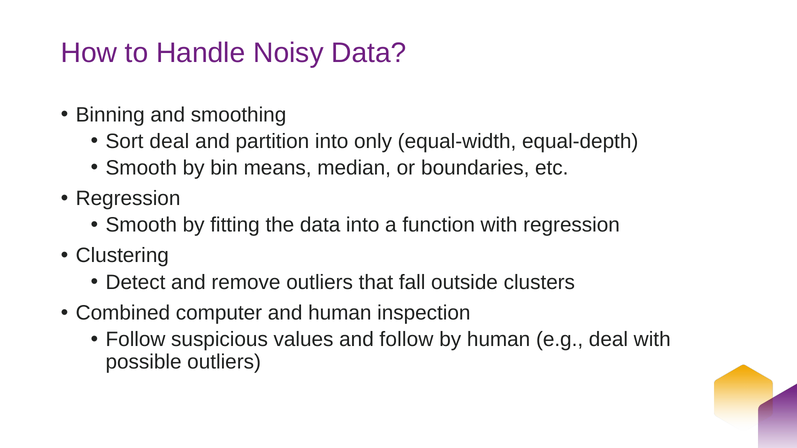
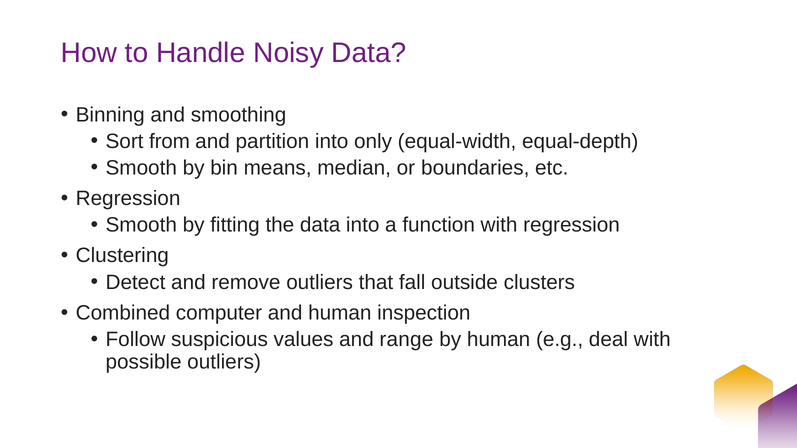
Sort deal: deal -> from
and follow: follow -> range
